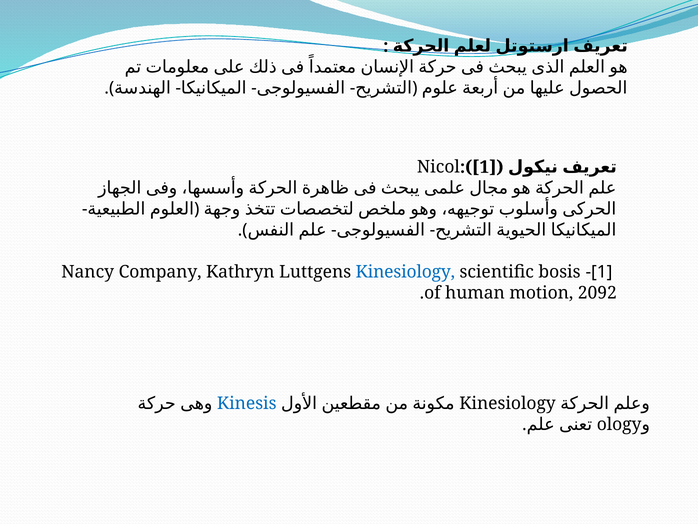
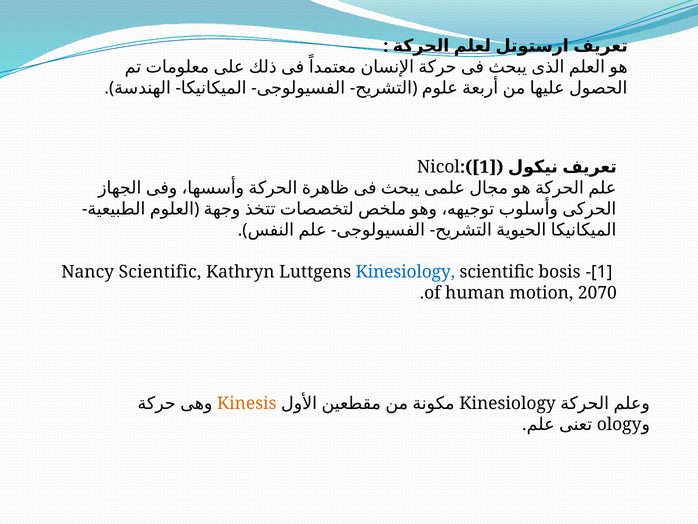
Nancy Company: Company -> Scientific
2092: 2092 -> 2070
Kinesis colour: blue -> orange
